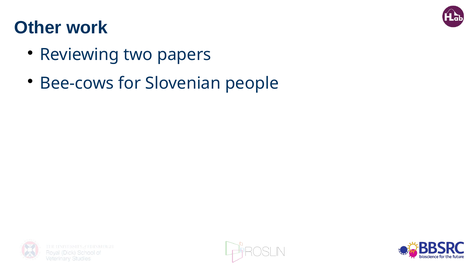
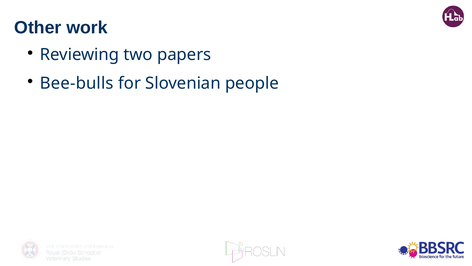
Bee-cows: Bee-cows -> Bee-bulls
